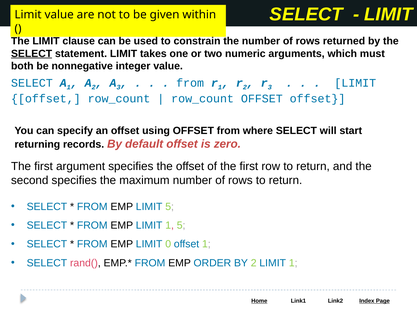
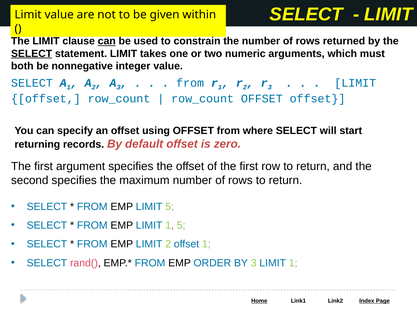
can at (107, 41) underline: none -> present
LIMIT 0: 0 -> 2
BY 2: 2 -> 3
